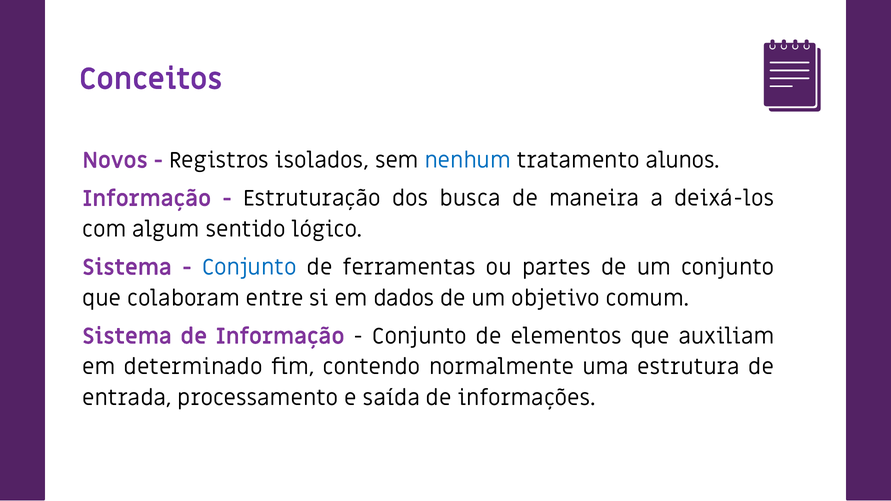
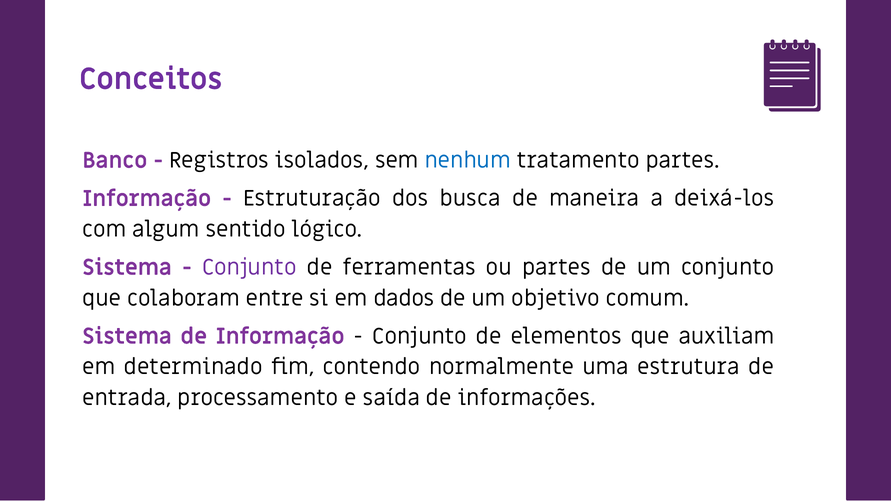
Novos: Novos -> Banco
tratamento alunos: alunos -> partes
Conjunto at (249, 268) colour: blue -> purple
